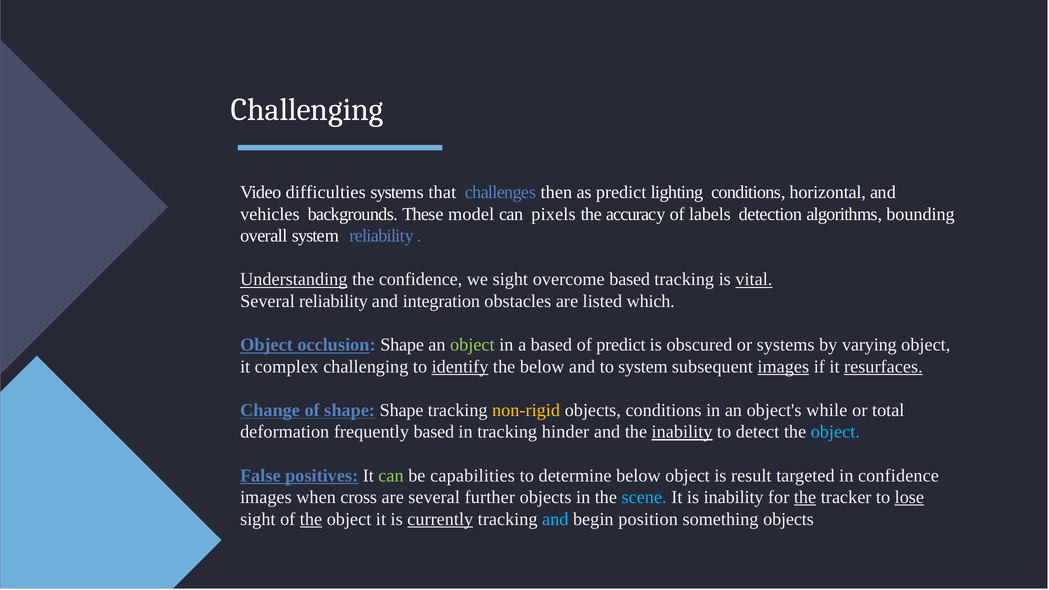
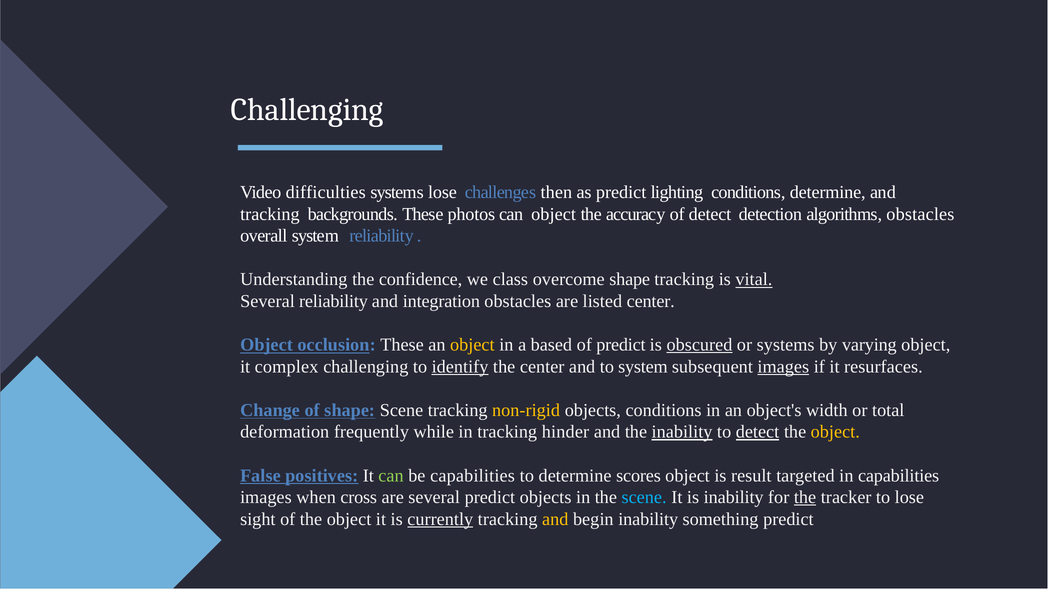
systems that: that -> lose
conditions horizontal: horizontal -> determine
vehicles at (270, 214): vehicles -> tracking
model: model -> photos
can pixels: pixels -> object
of labels: labels -> detect
algorithms bounding: bounding -> obstacles
Understanding underline: present -> none
we sight: sight -> class
overcome based: based -> shape
listed which: which -> center
occlusion Shape: Shape -> These
object at (472, 345) colour: light green -> yellow
obscured underline: none -> present
the below: below -> center
resurfaces underline: present -> none
shape Shape: Shape -> Scene
while: while -> width
frequently based: based -> while
detect at (757, 432) underline: none -> present
object at (835, 432) colour: light blue -> yellow
determine below: below -> scores
in confidence: confidence -> capabilities
several further: further -> predict
lose at (909, 498) underline: present -> none
the at (311, 520) underline: present -> none
and at (555, 520) colour: light blue -> yellow
begin position: position -> inability
something objects: objects -> predict
